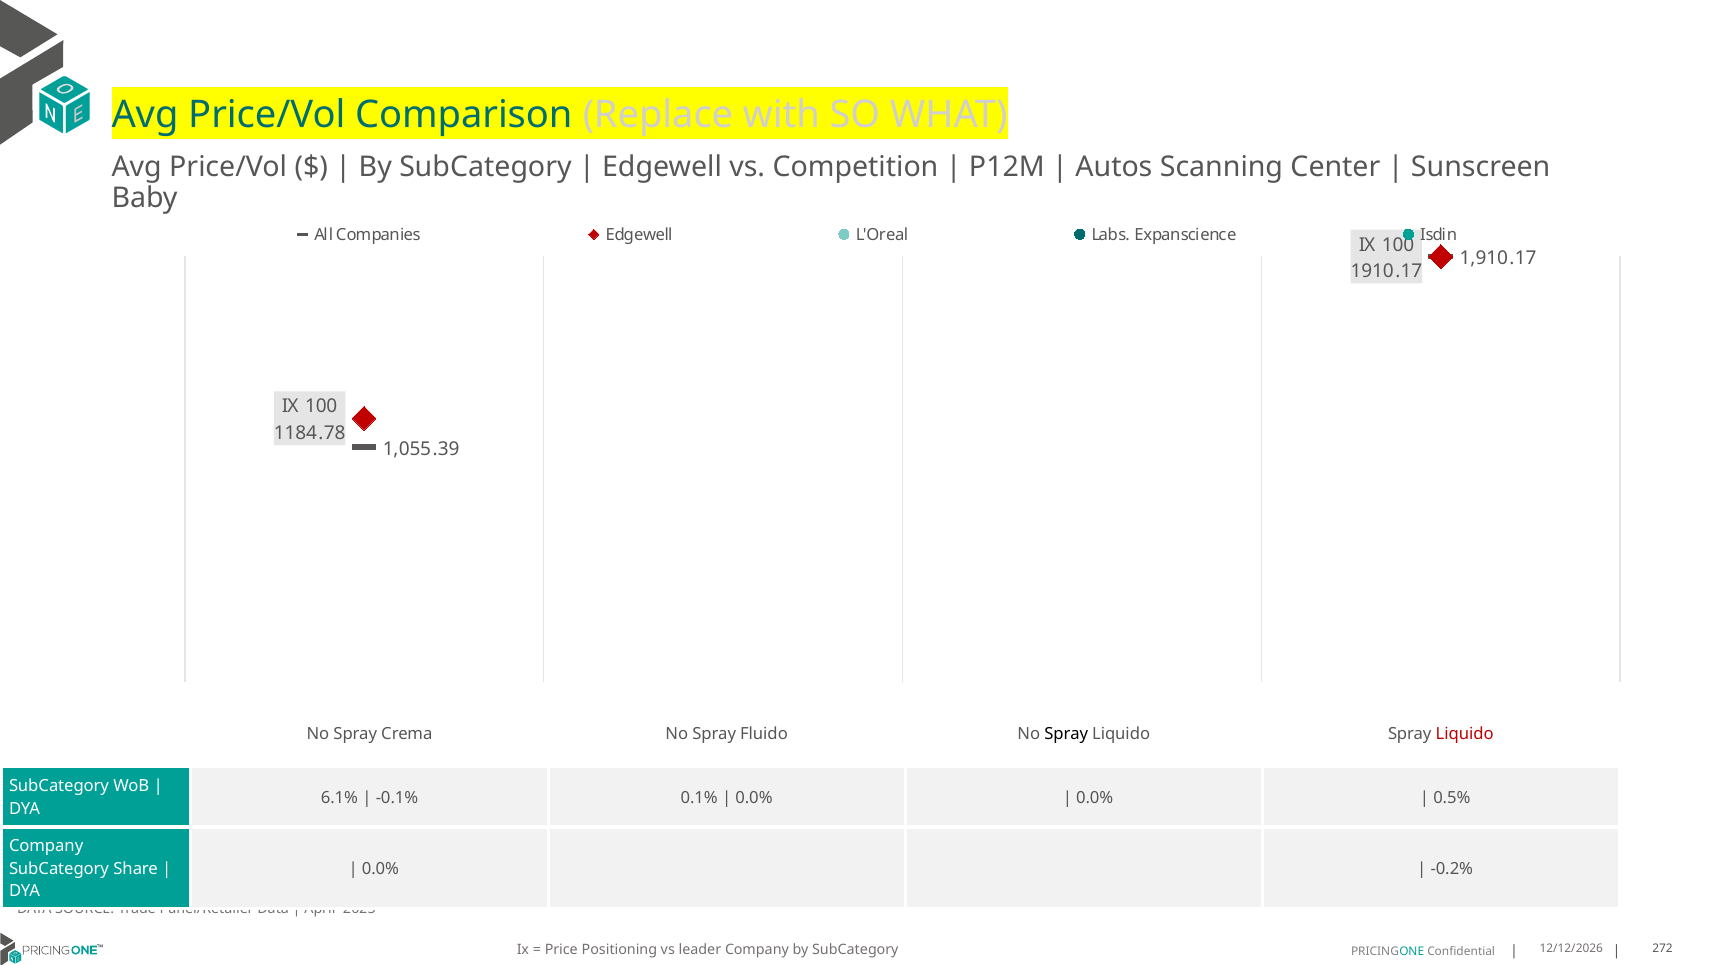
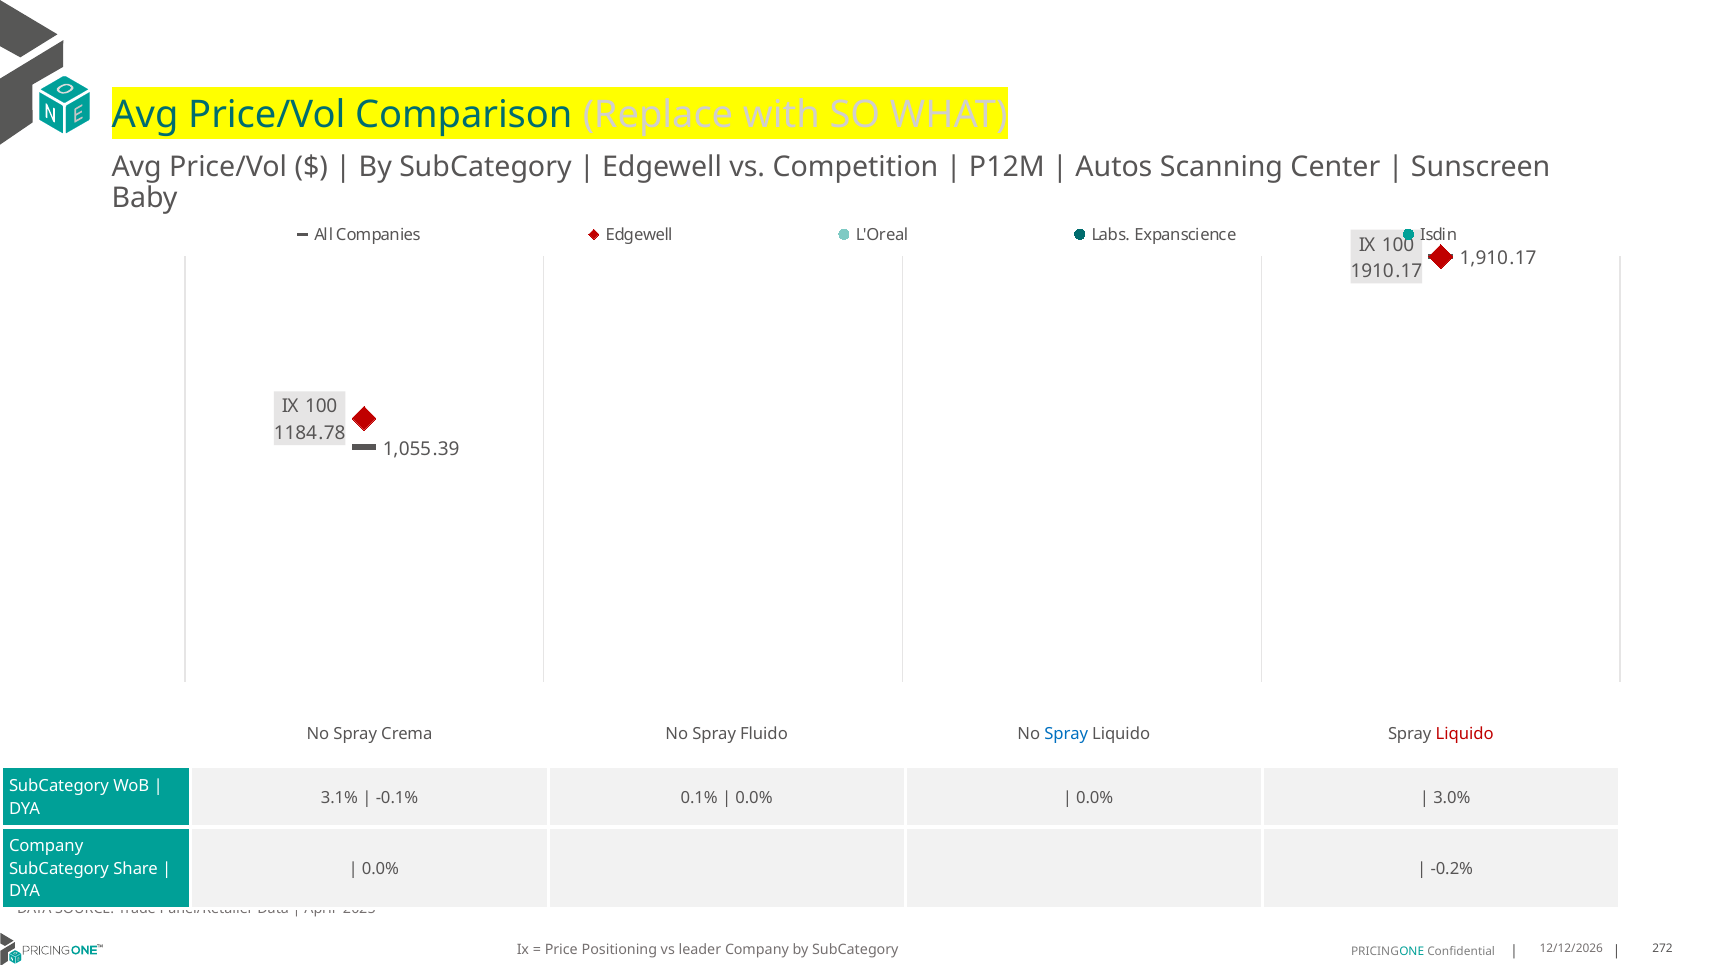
Spray at (1066, 734) colour: black -> blue
6.1%: 6.1% -> 3.1%
0.5%: 0.5% -> 3.0%
